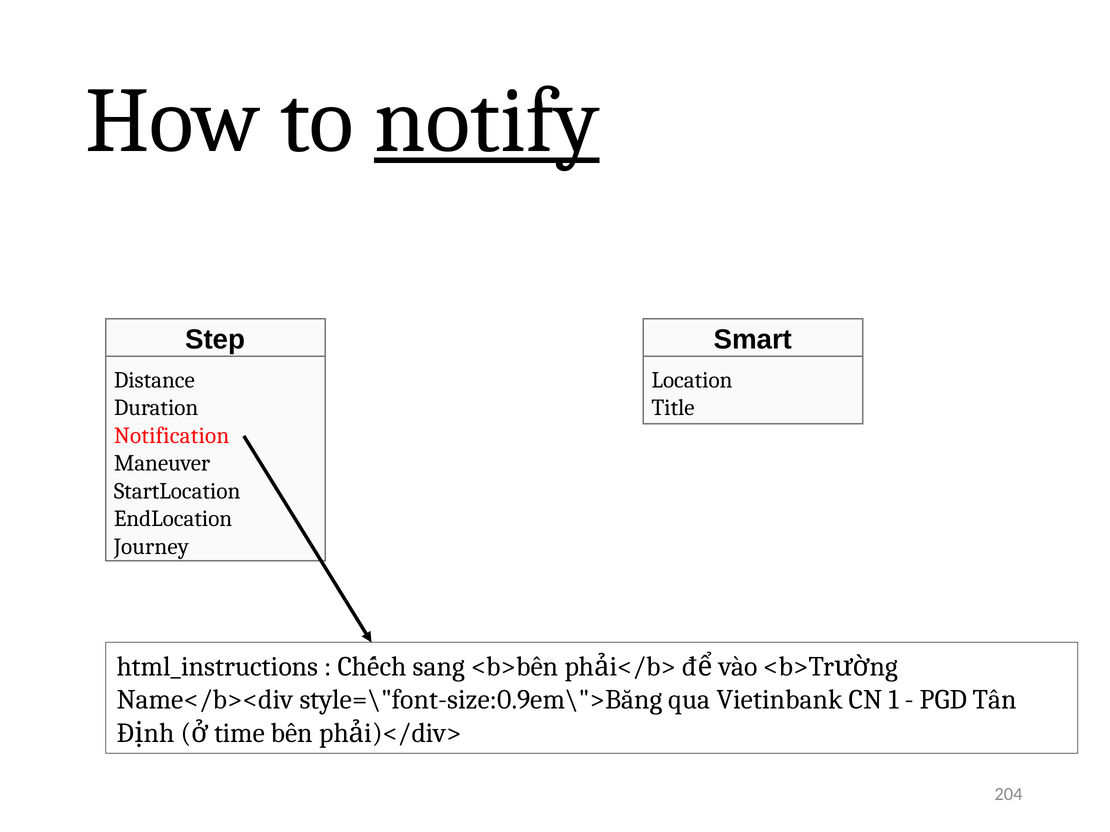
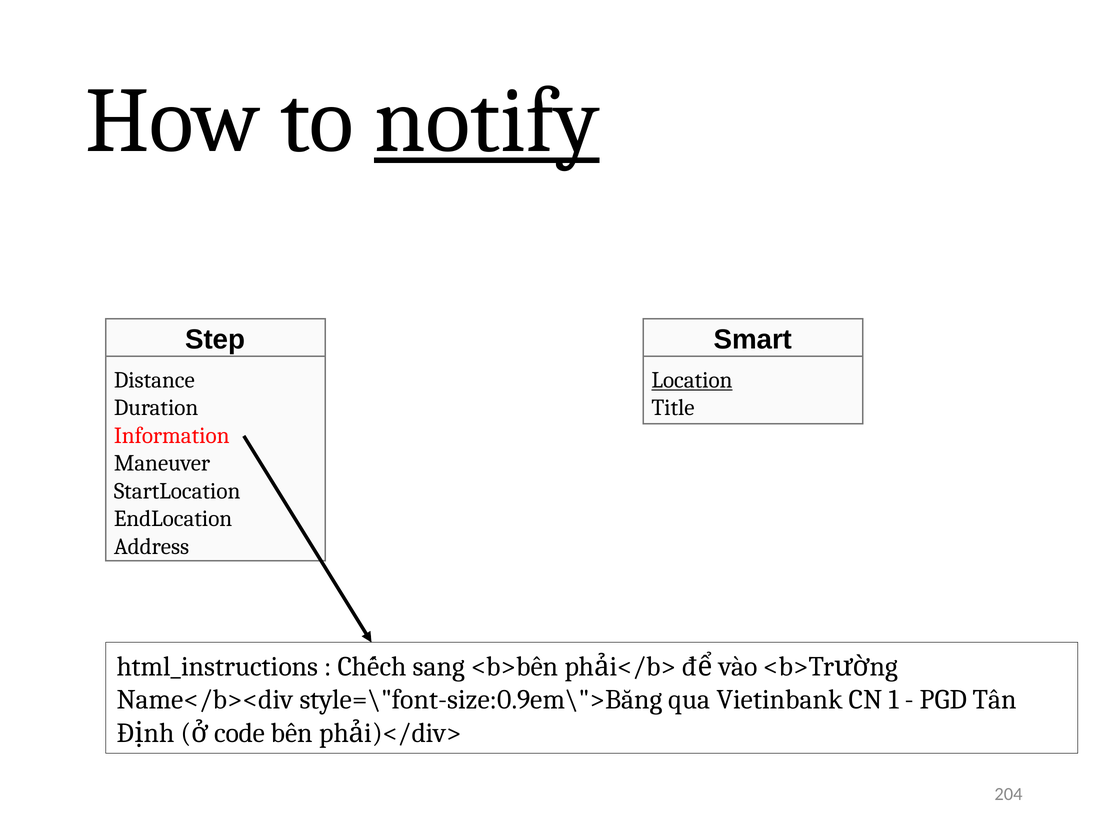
Location underline: none -> present
Notification: Notification -> Information
Journey: Journey -> Address
time: time -> code
